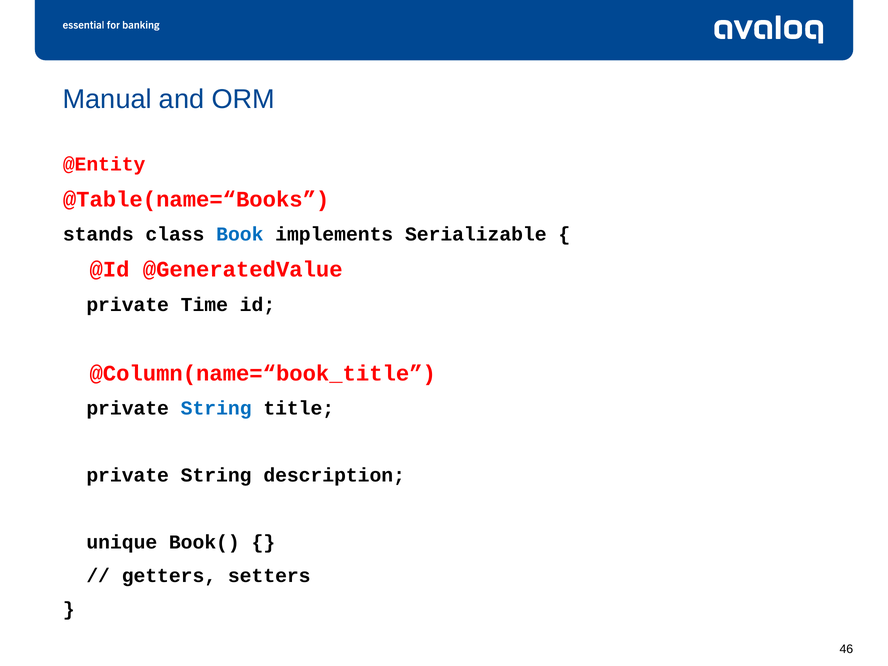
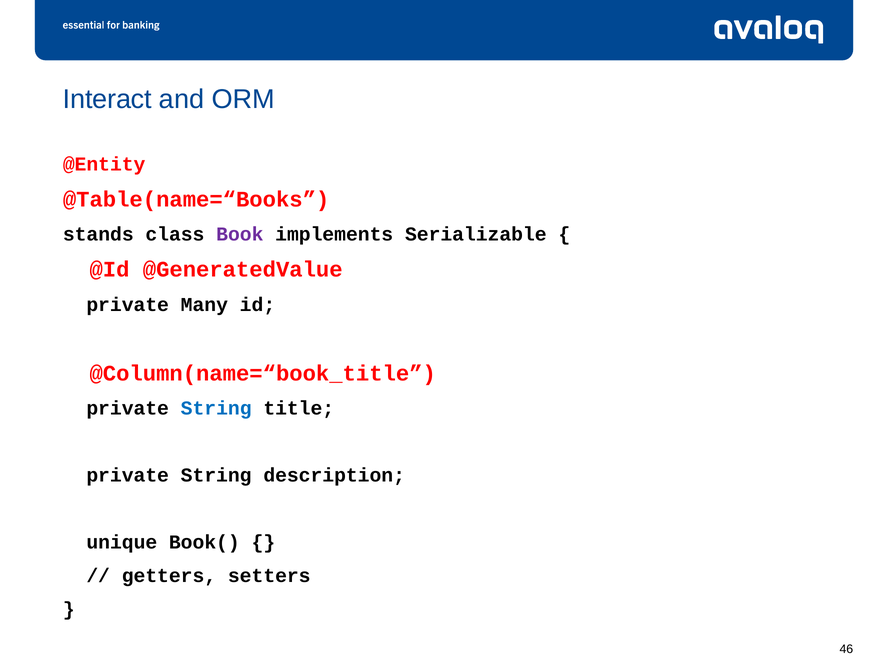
Manual: Manual -> Interact
Book colour: blue -> purple
Time: Time -> Many
